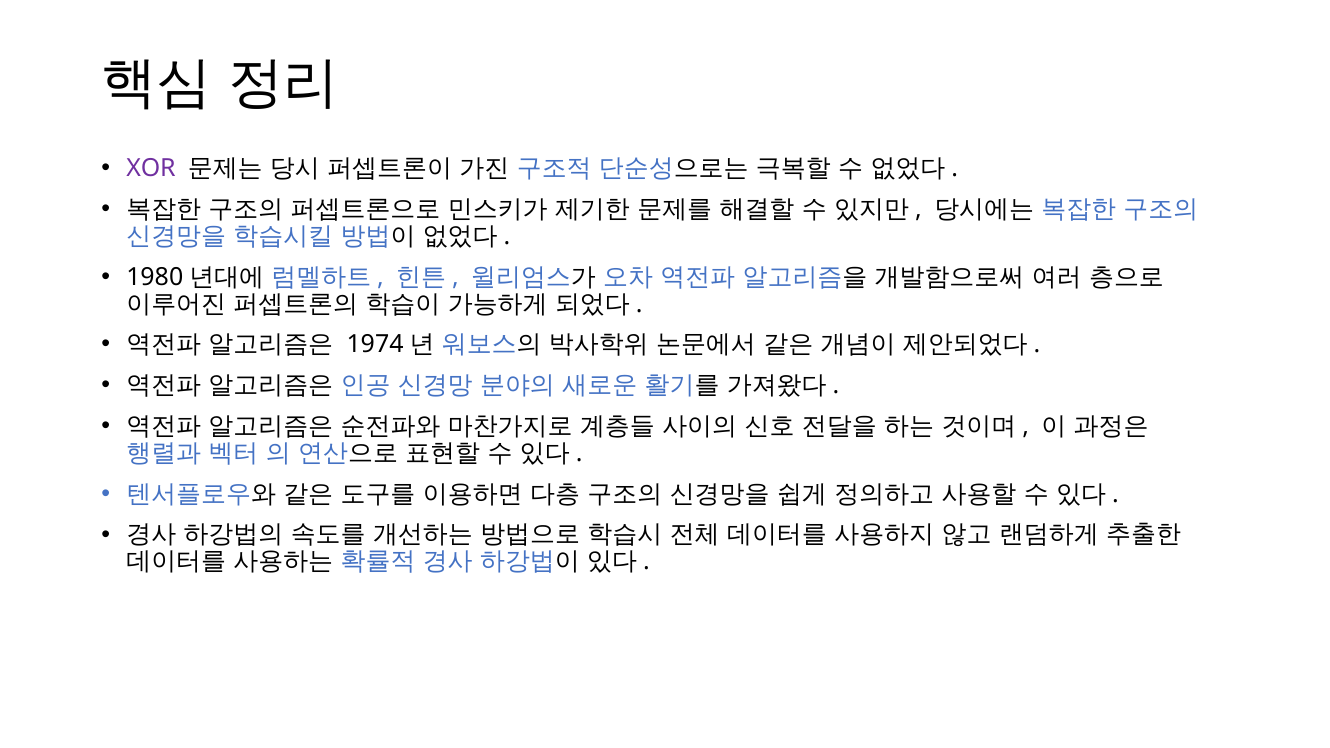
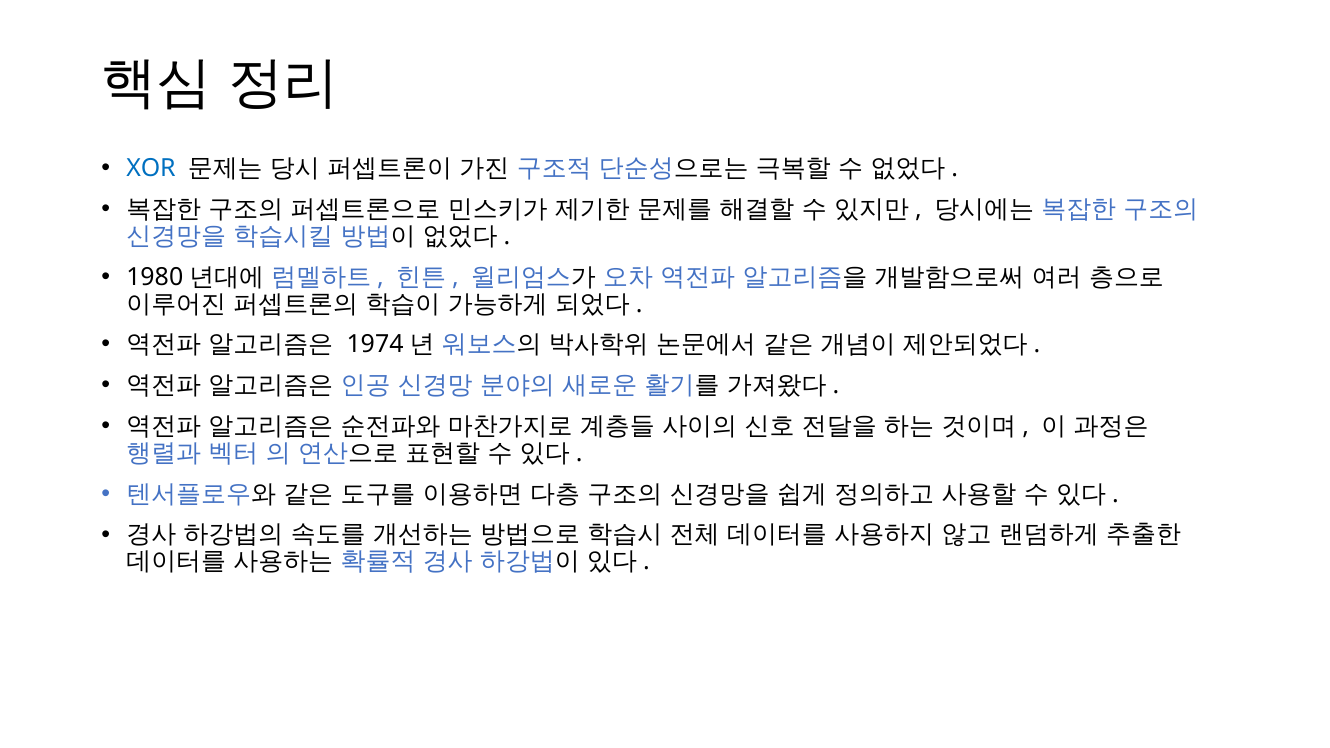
XOR colour: purple -> blue
